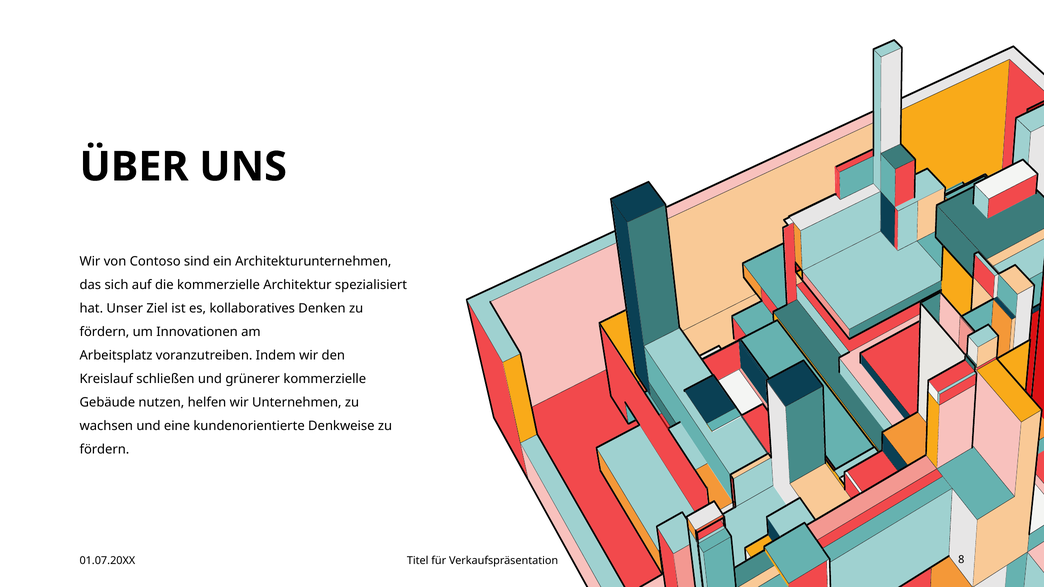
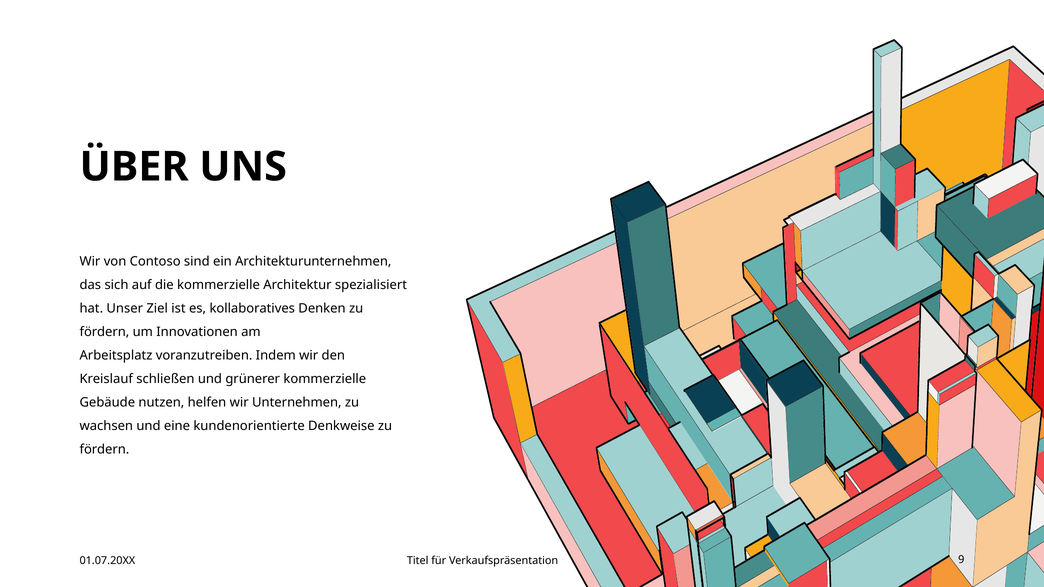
8: 8 -> 9
